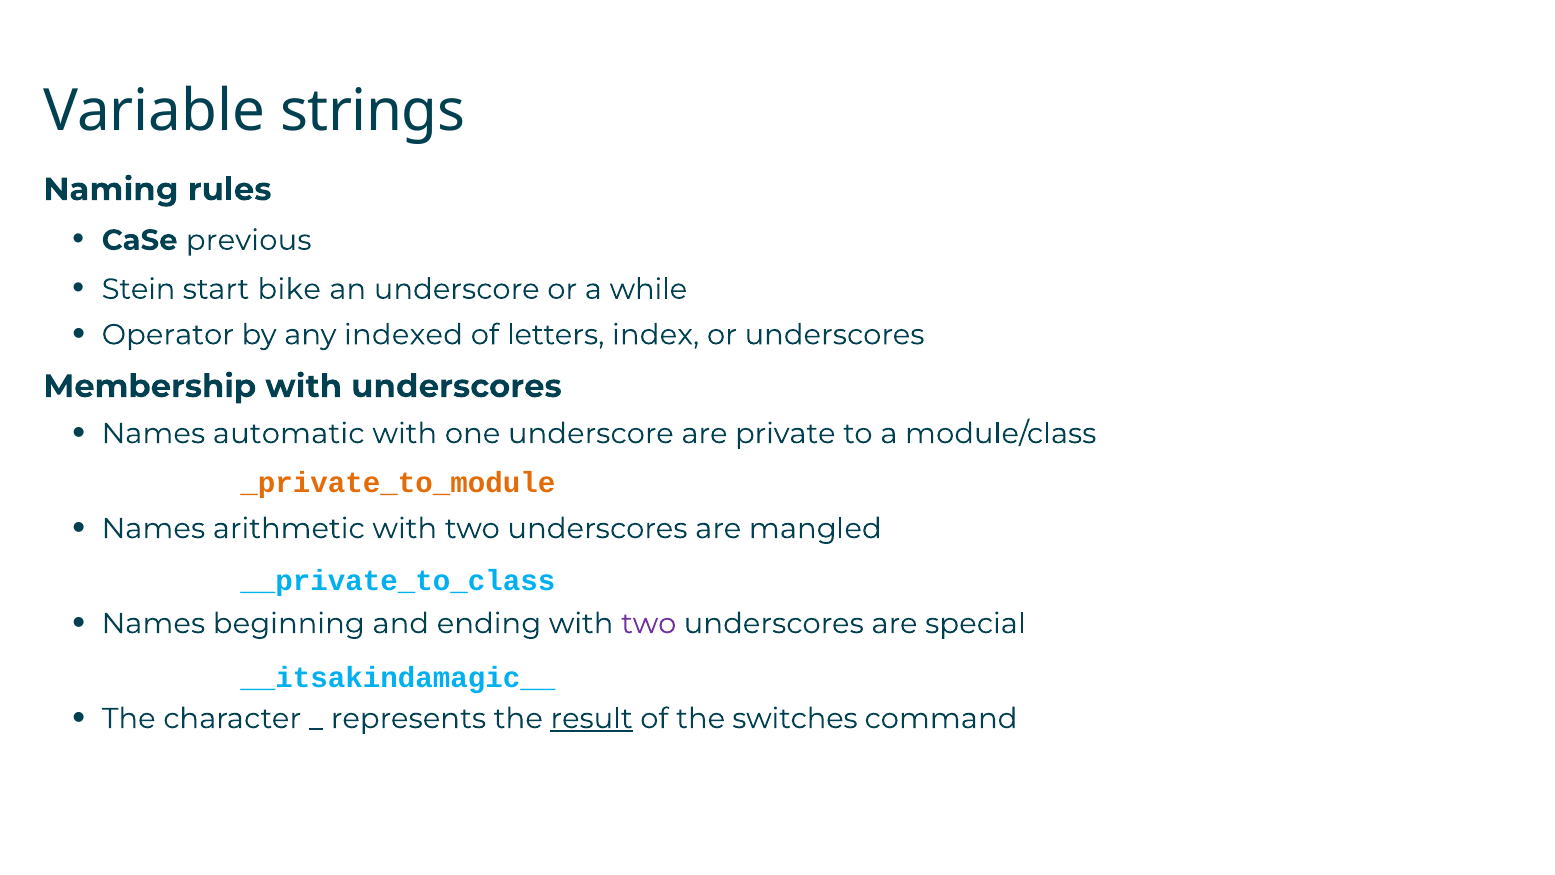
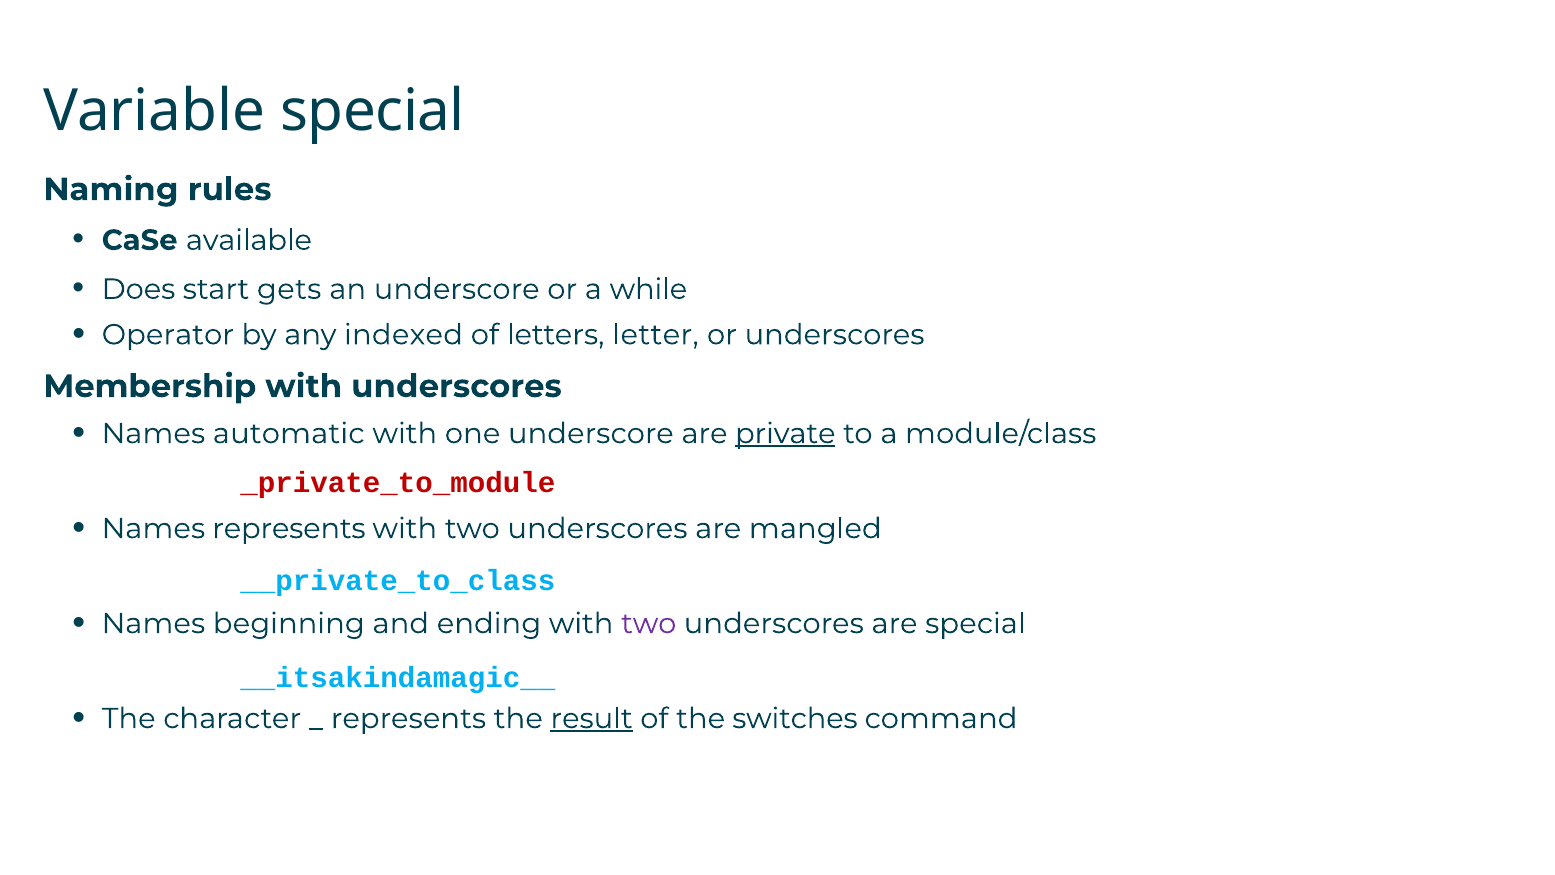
Variable strings: strings -> special
previous: previous -> available
Stein: Stein -> Does
bike: bike -> gets
index: index -> letter
private underline: none -> present
_private_to_module colour: orange -> red
Names arithmetic: arithmetic -> represents
